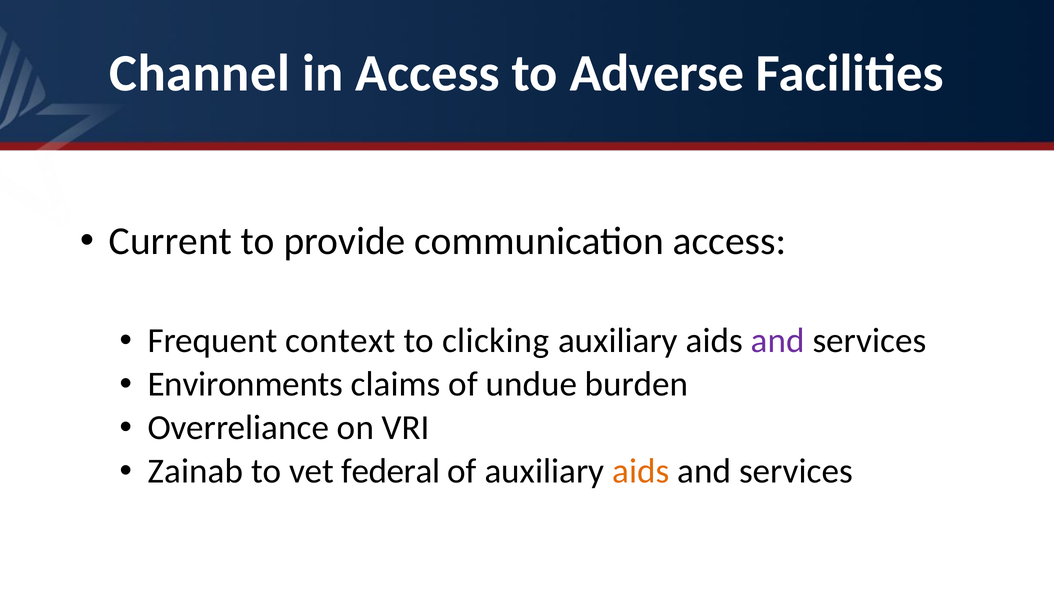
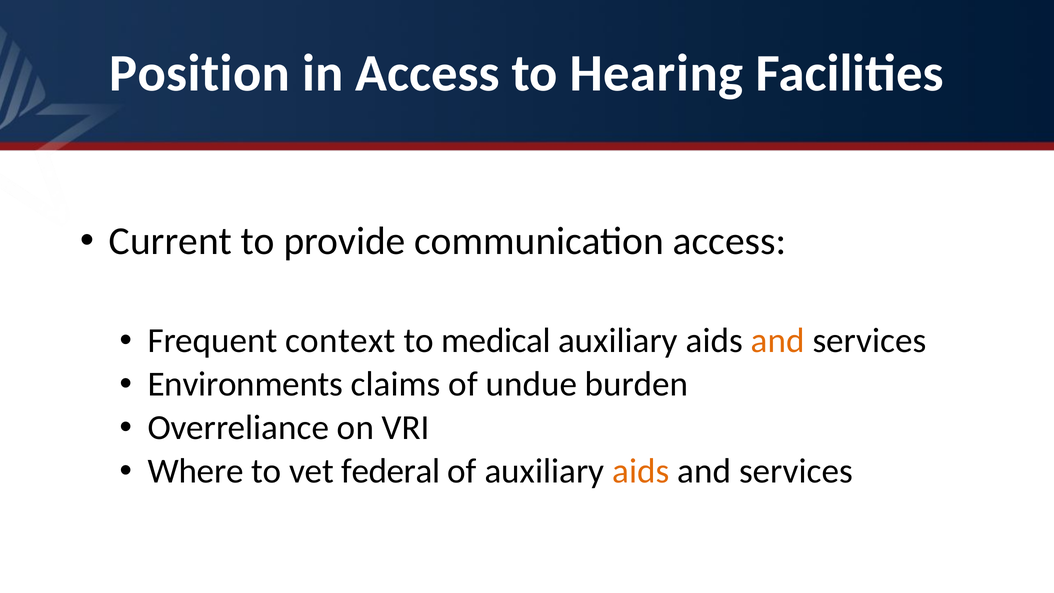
Channel: Channel -> Position
Adverse: Adverse -> Hearing
clicking: clicking -> medical
and at (778, 341) colour: purple -> orange
Zainab: Zainab -> Where
